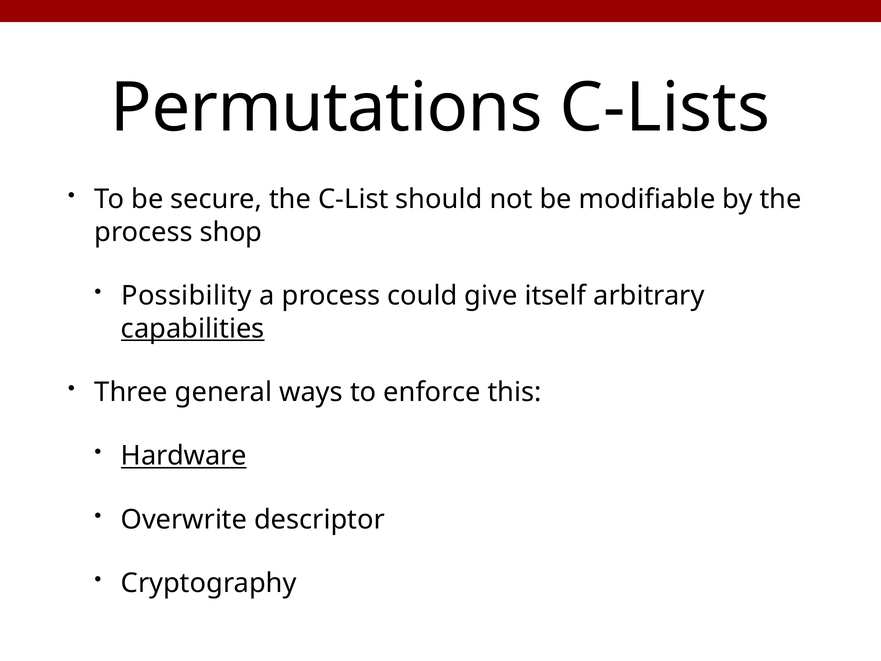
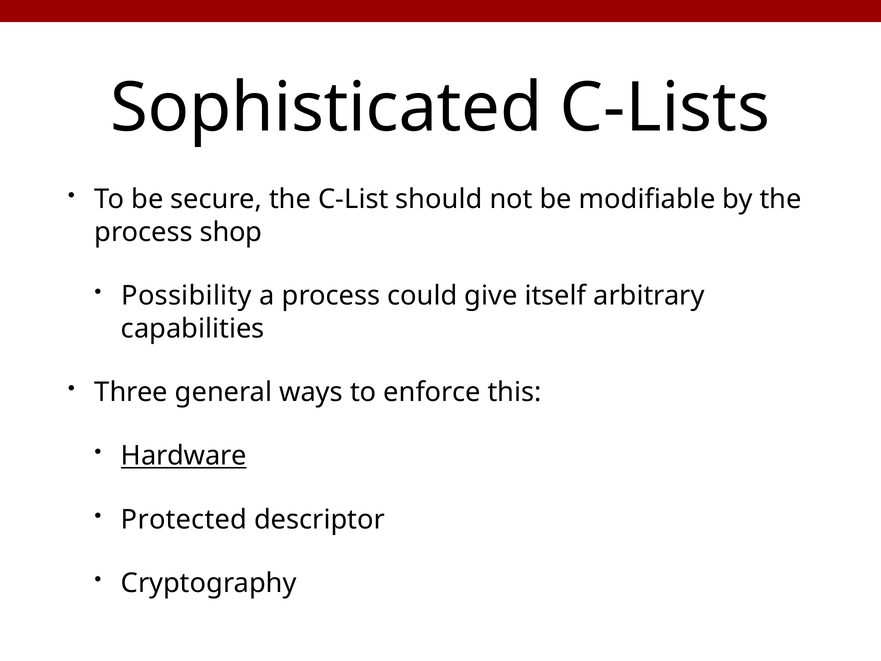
Permutations: Permutations -> Sophisticated
capabilities underline: present -> none
Overwrite: Overwrite -> Protected
